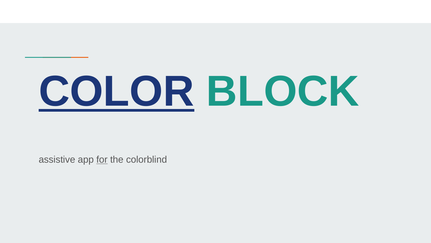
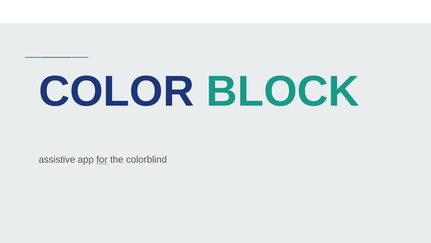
COLOR underline: present -> none
